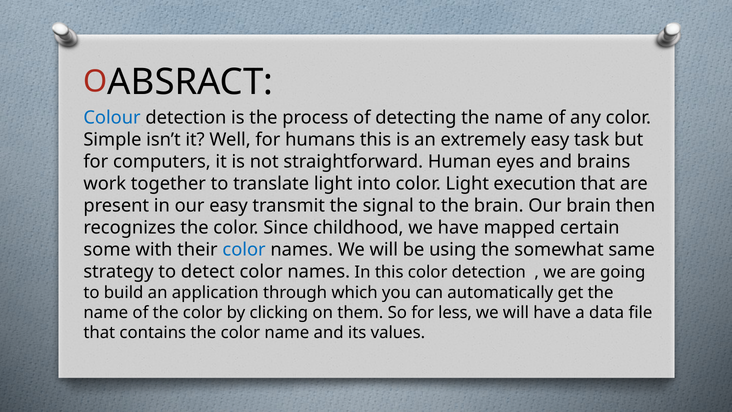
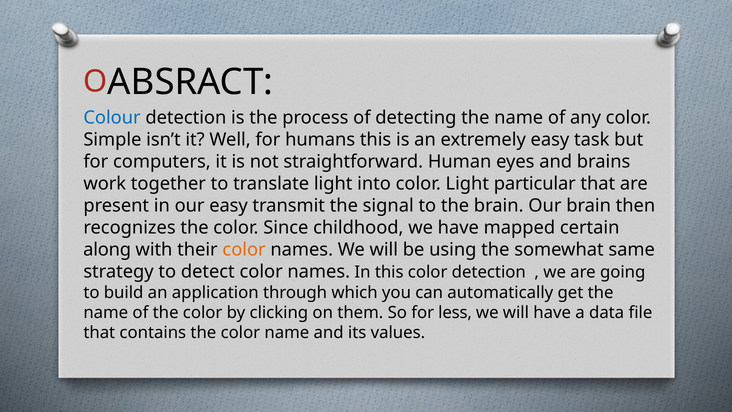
execution: execution -> particular
some: some -> along
color at (244, 250) colour: blue -> orange
